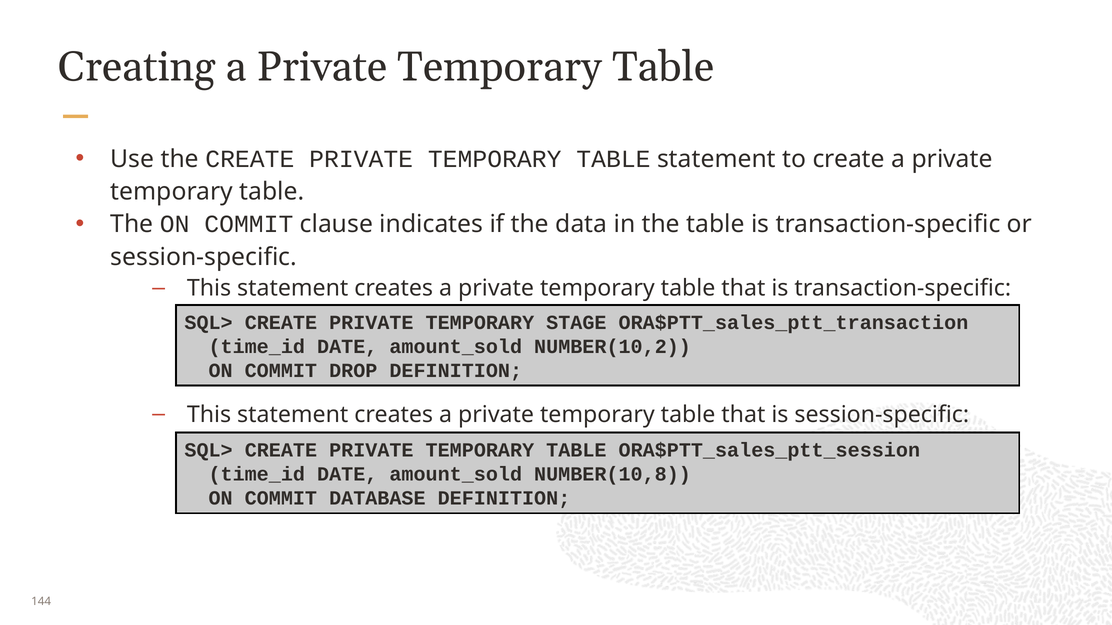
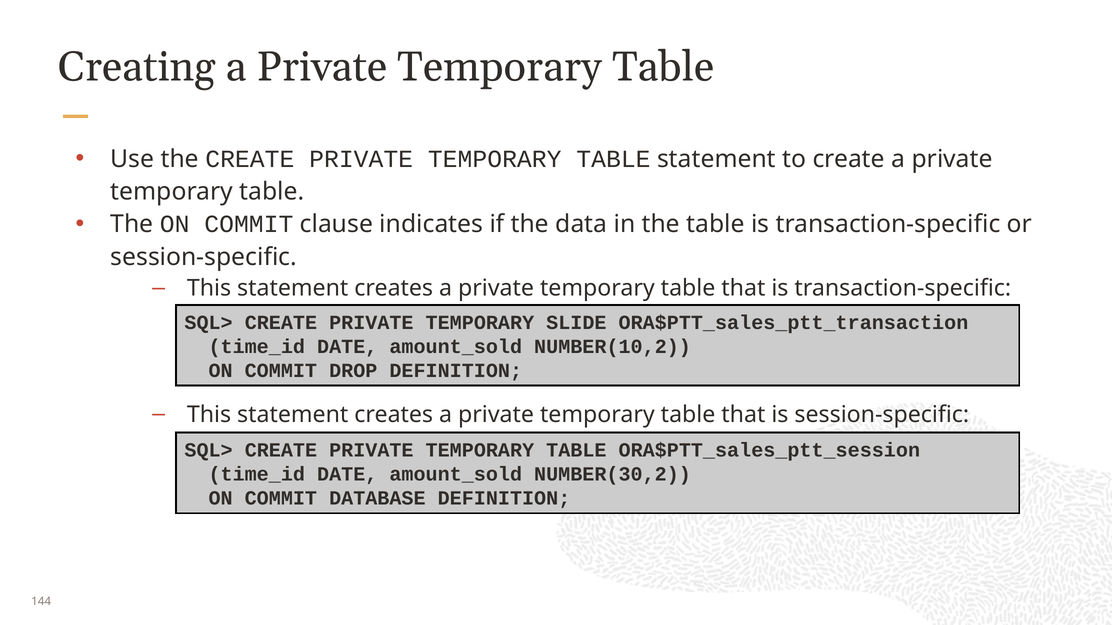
STAGE: STAGE -> SLIDE
NUMBER(10,8: NUMBER(10,8 -> NUMBER(30,2
